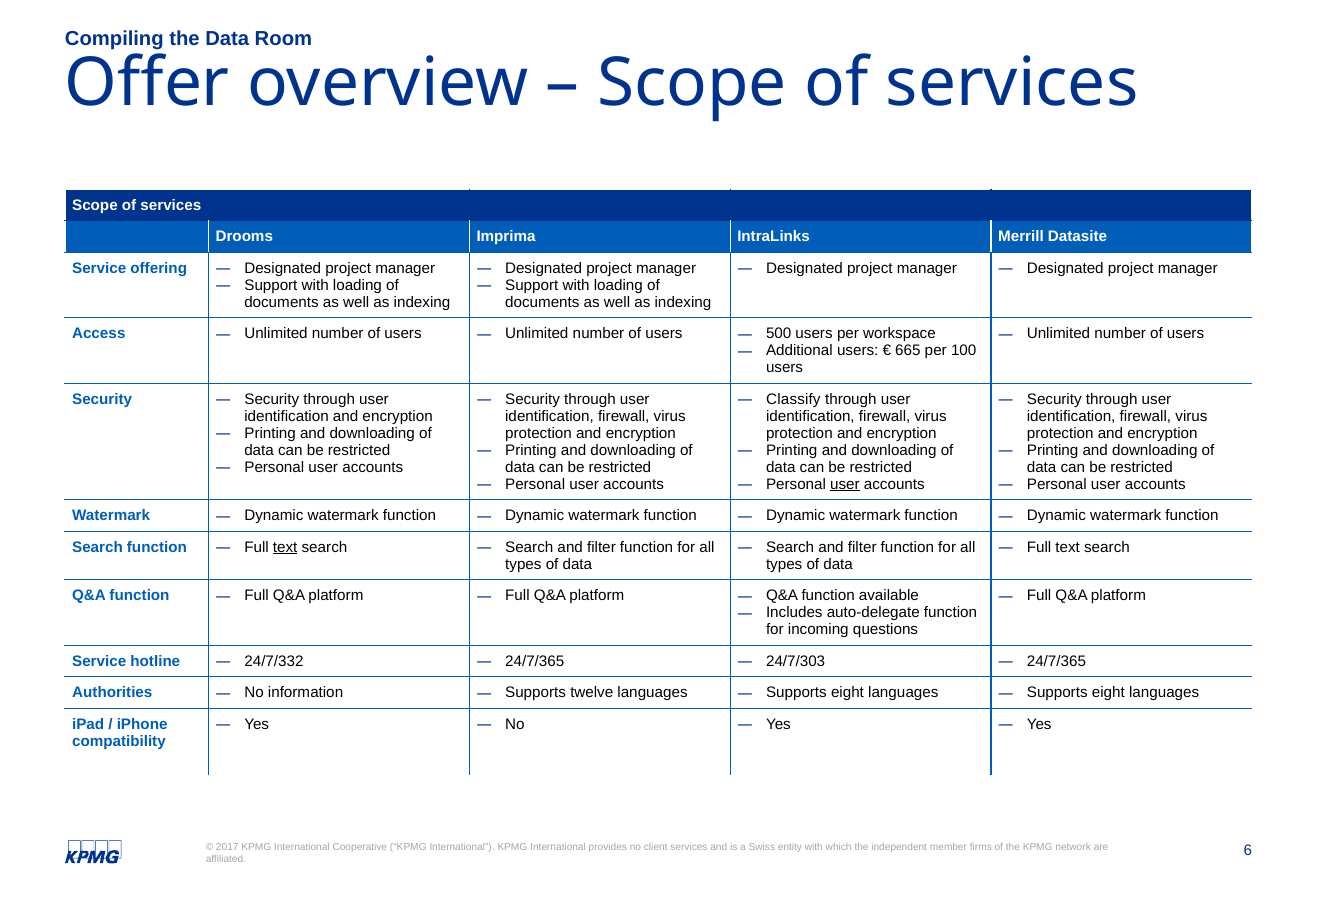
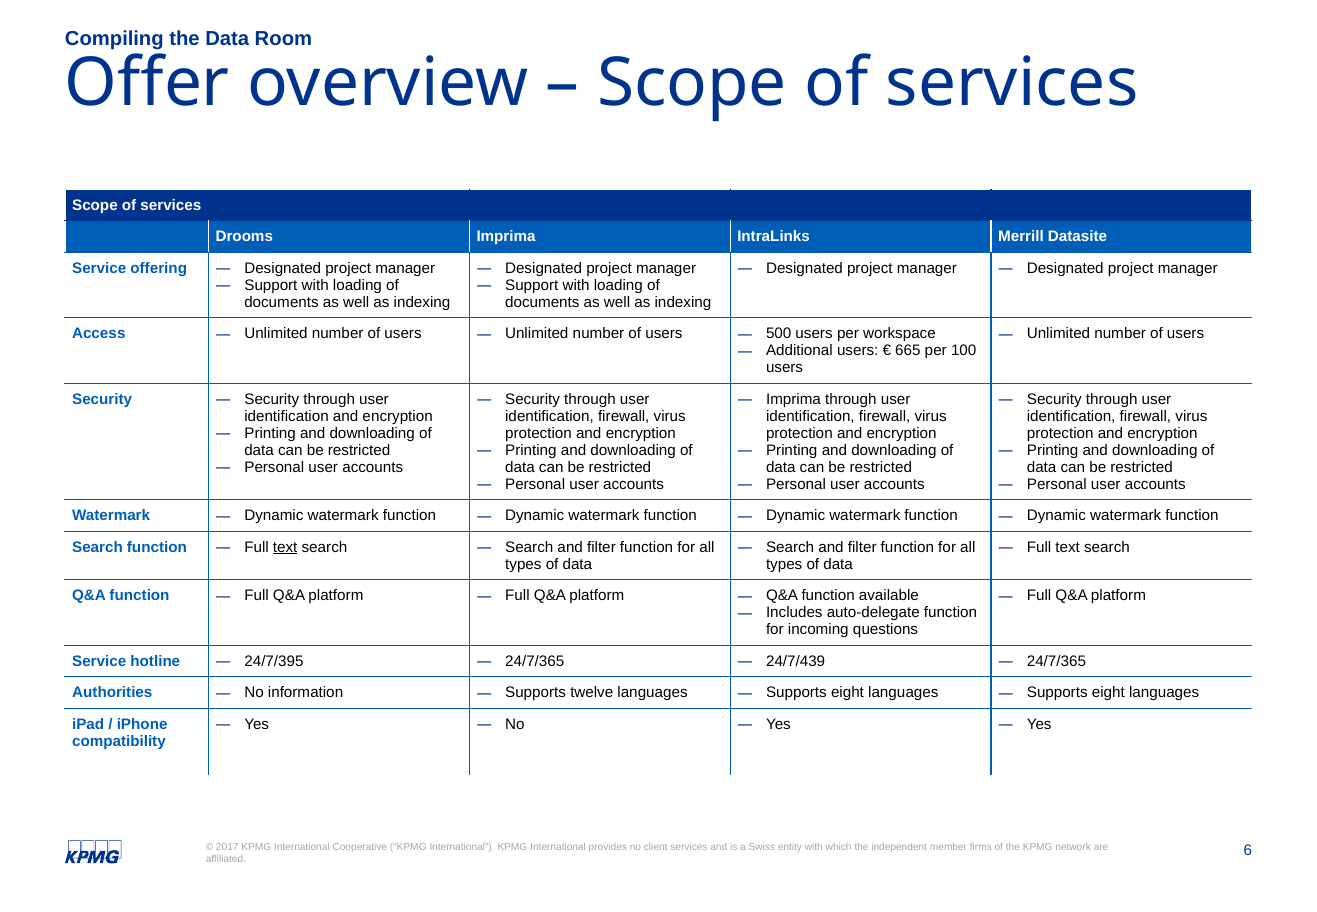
Classify at (793, 399): Classify -> Imprima
user at (845, 484) underline: present -> none
24/7/332: 24/7/332 -> 24/7/395
24/7/303: 24/7/303 -> 24/7/439
